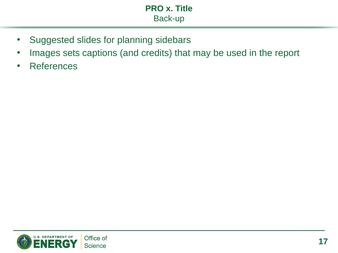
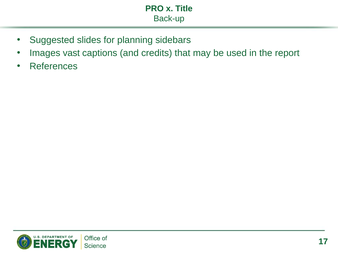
sets: sets -> vast
